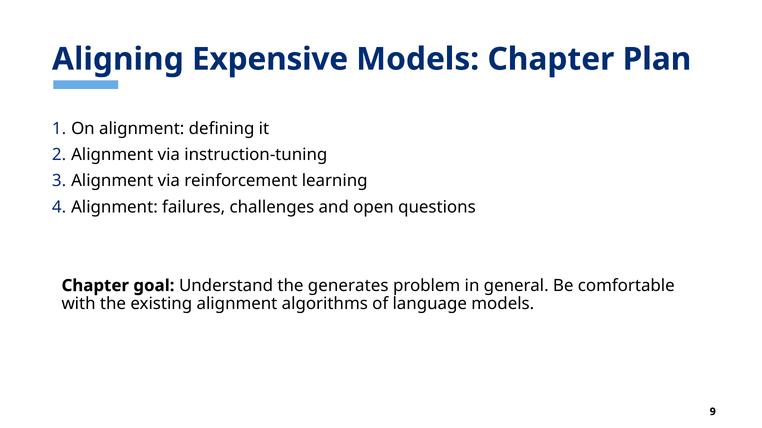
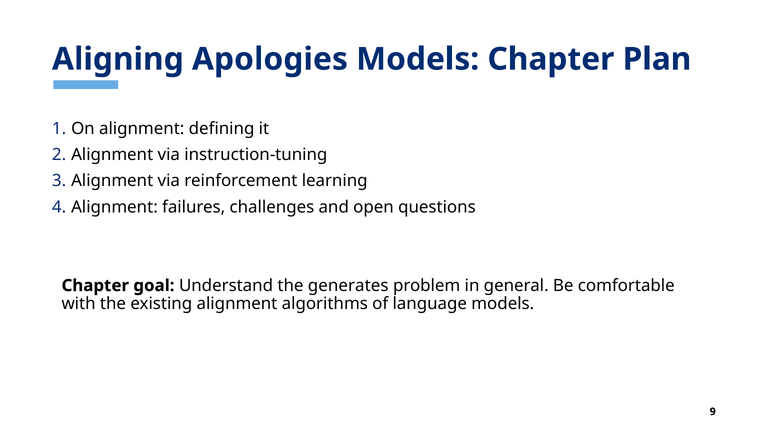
Expensive: Expensive -> Apologies
